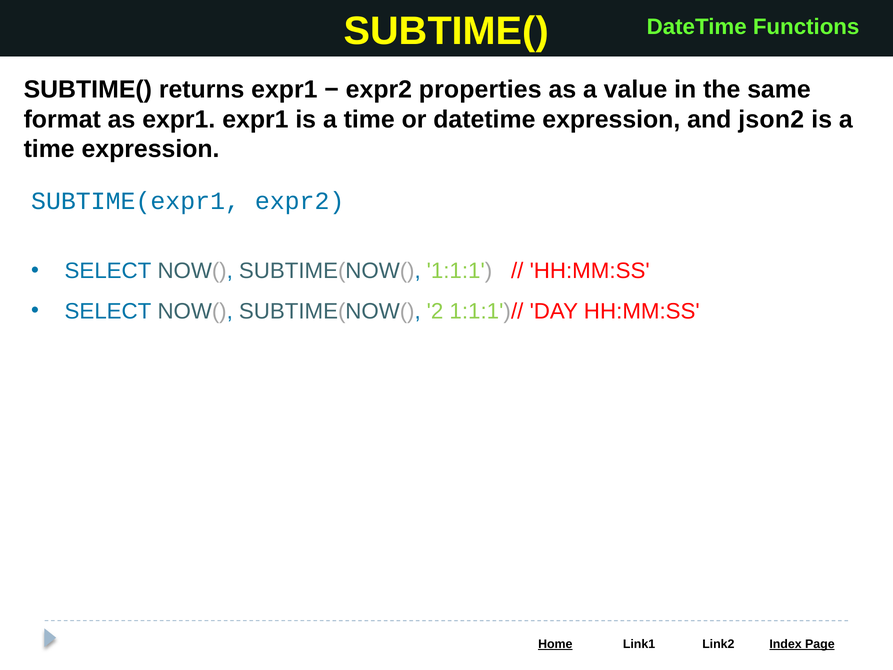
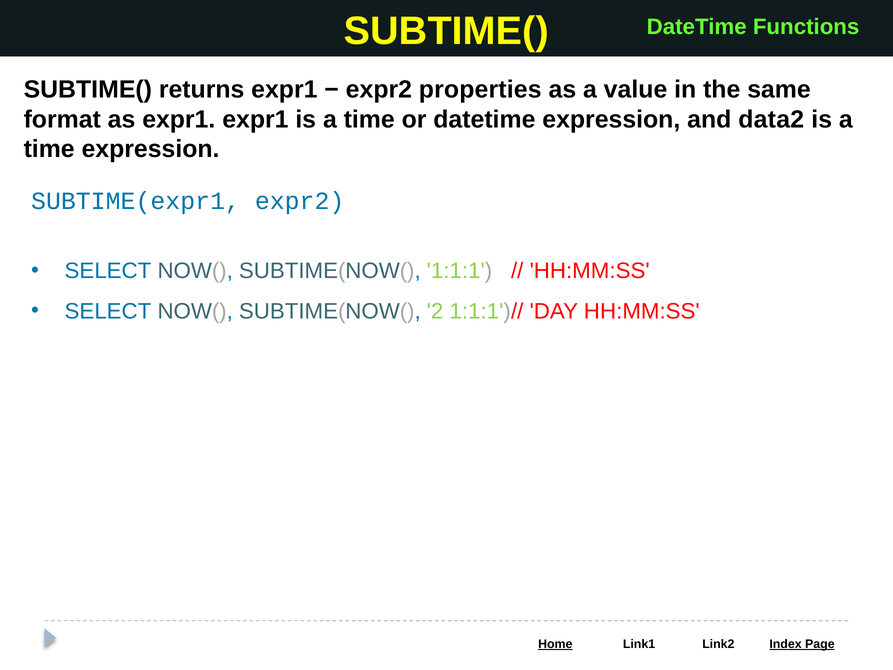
json2: json2 -> data2
